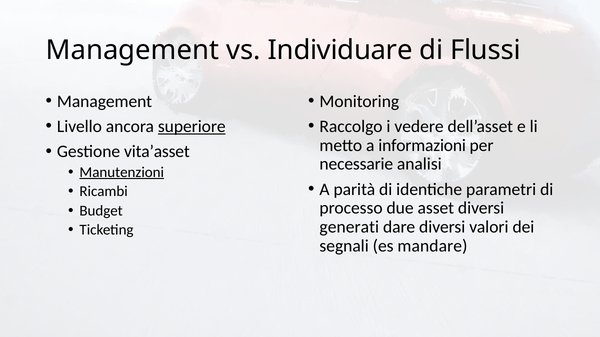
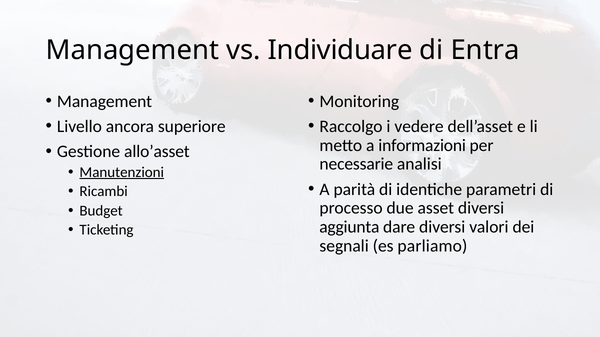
Flussi: Flussi -> Entra
superiore underline: present -> none
vita’asset: vita’asset -> allo’asset
generati: generati -> aggiunta
mandare: mandare -> parliamo
